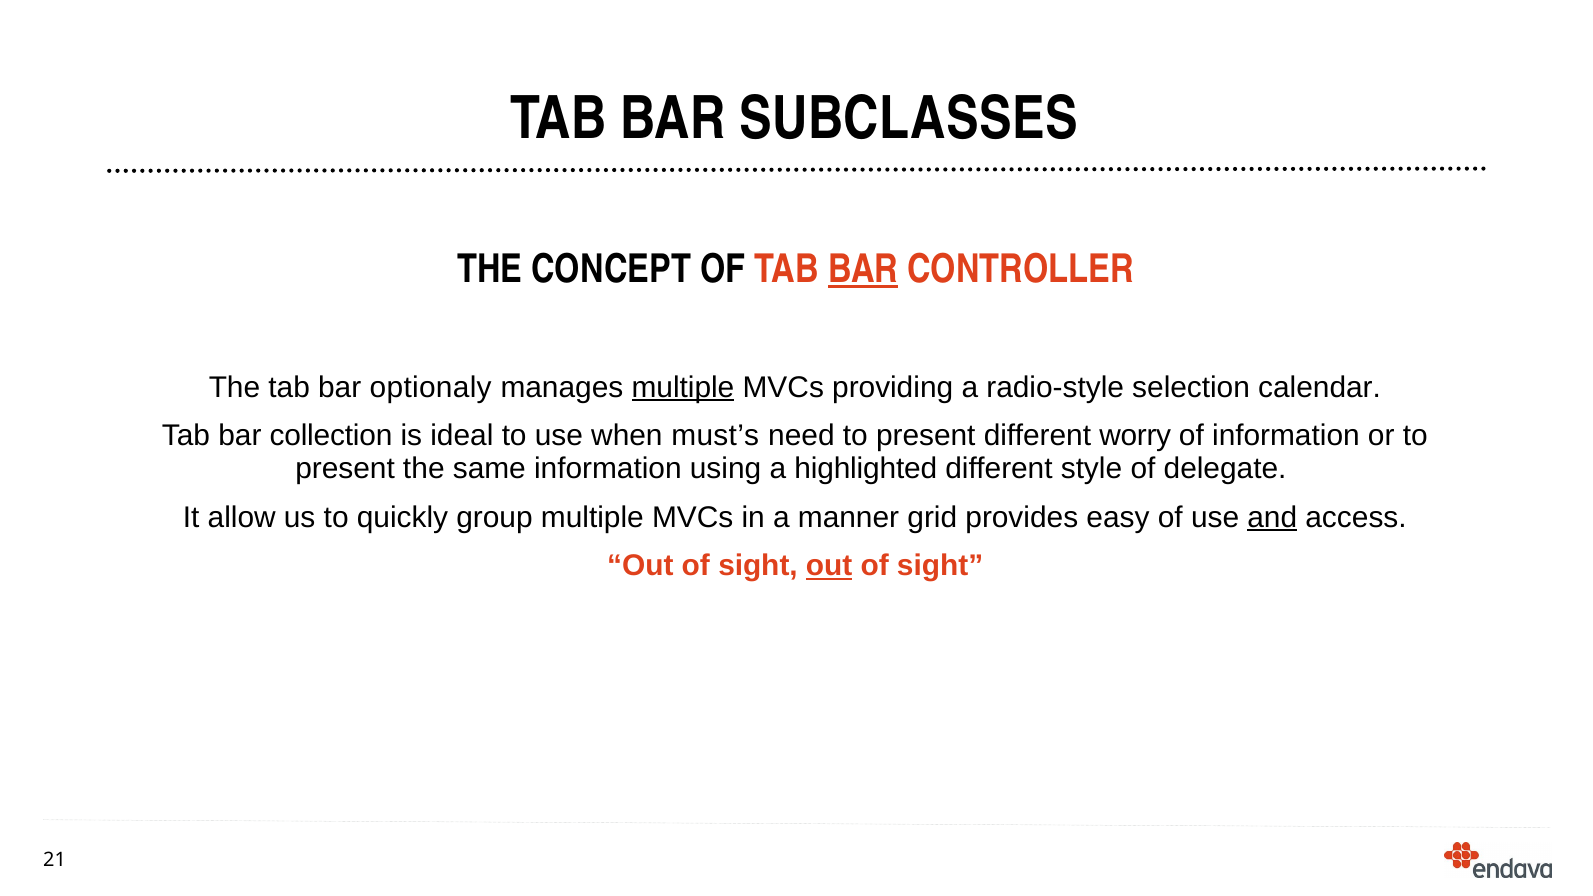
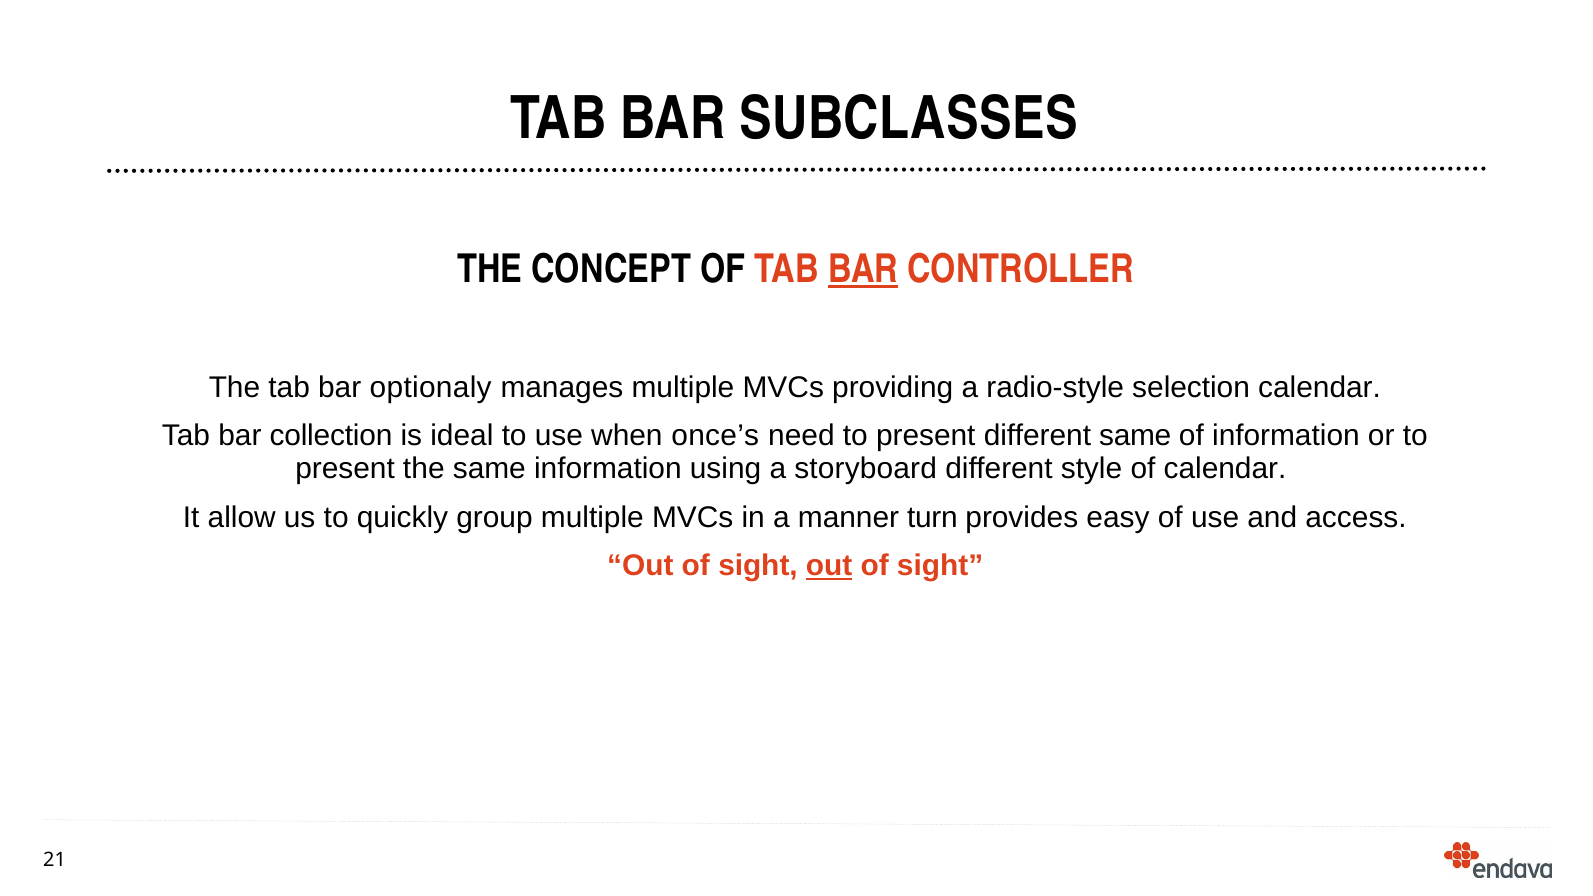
multiple at (683, 387) underline: present -> none
must’s: must’s -> once’s
different worry: worry -> same
highlighted: highlighted -> storyboard
of delegate: delegate -> calendar
grid: grid -> turn
and underline: present -> none
